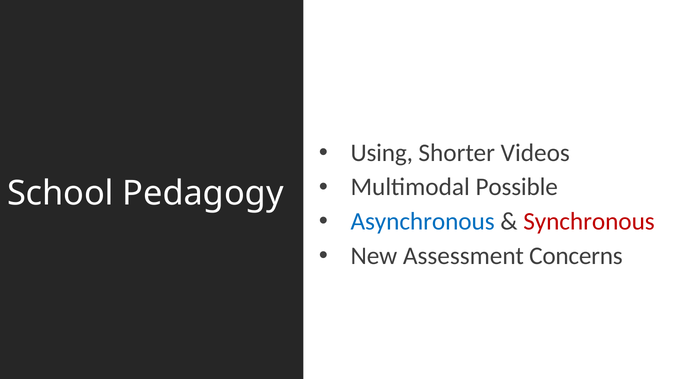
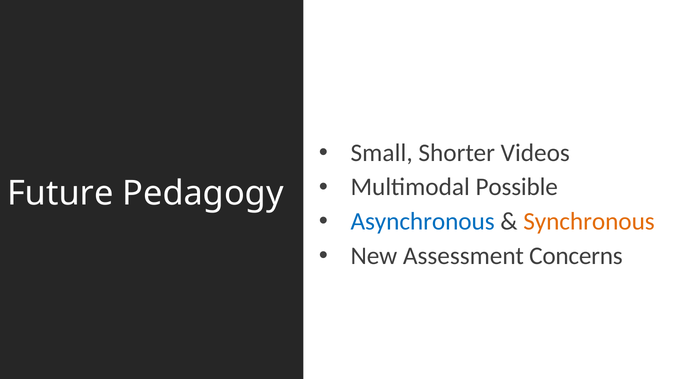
Using: Using -> Small
School: School -> Future
Synchronous colour: red -> orange
